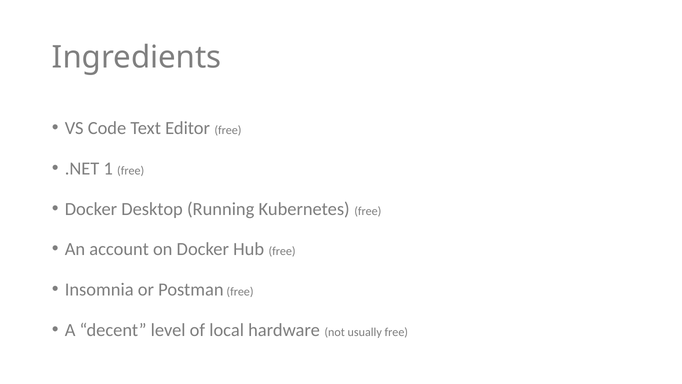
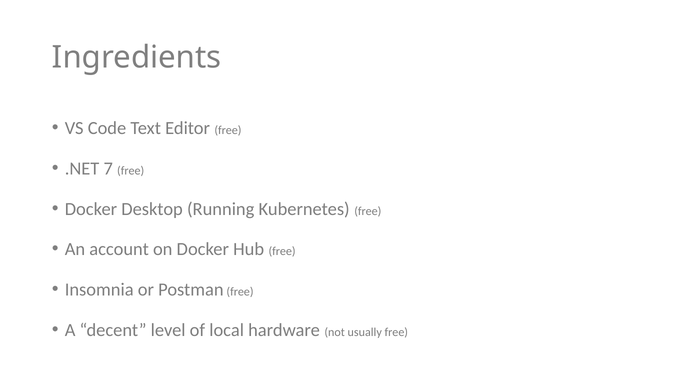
1: 1 -> 7
